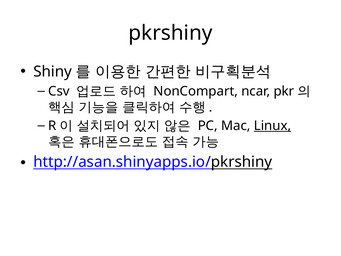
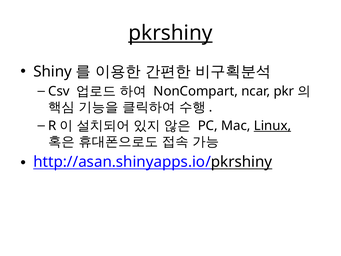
pkrshiny underline: none -> present
